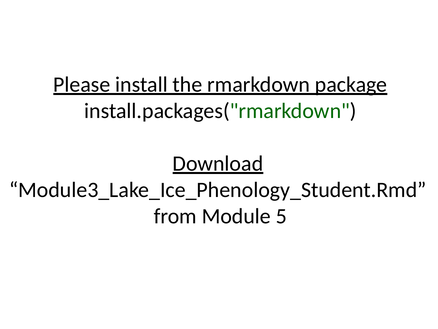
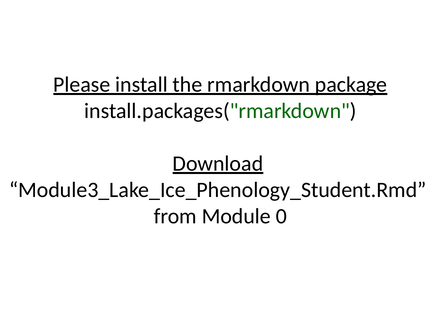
5: 5 -> 0
